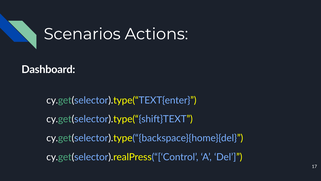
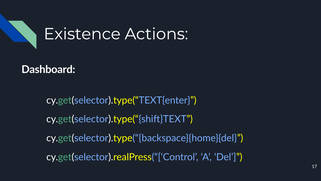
Scenarios: Scenarios -> Existence
